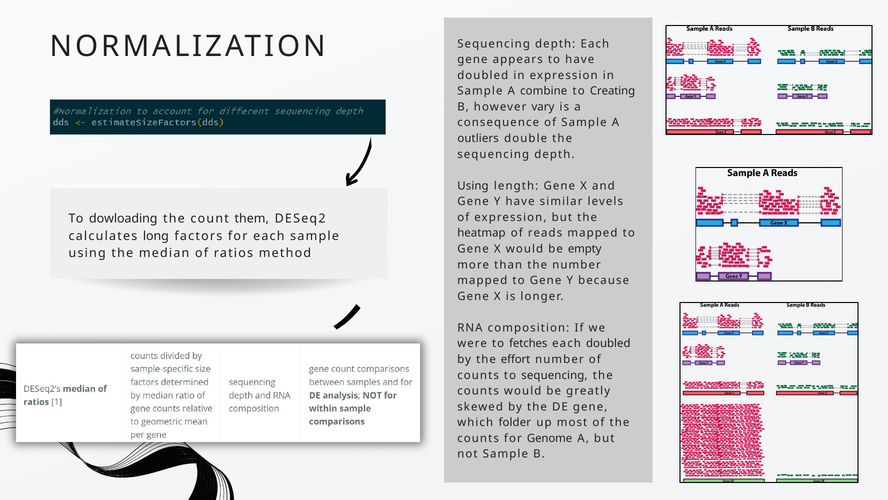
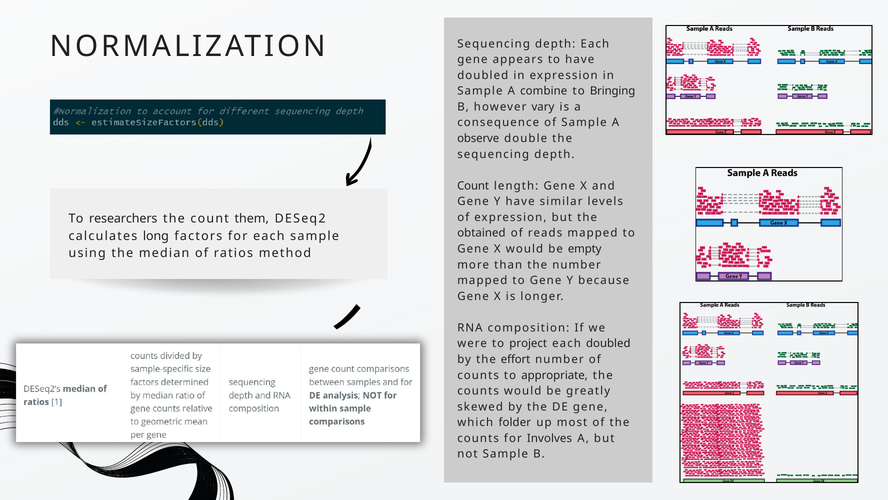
Creating: Creating -> Bringing
outliers: outliers -> observe
Using at (473, 186): Using -> Count
dowloading: dowloading -> researchers
heatmap: heatmap -> obtained
fetches: fetches -> project
to sequencing: sequencing -> appropriate
Genome: Genome -> Involves
